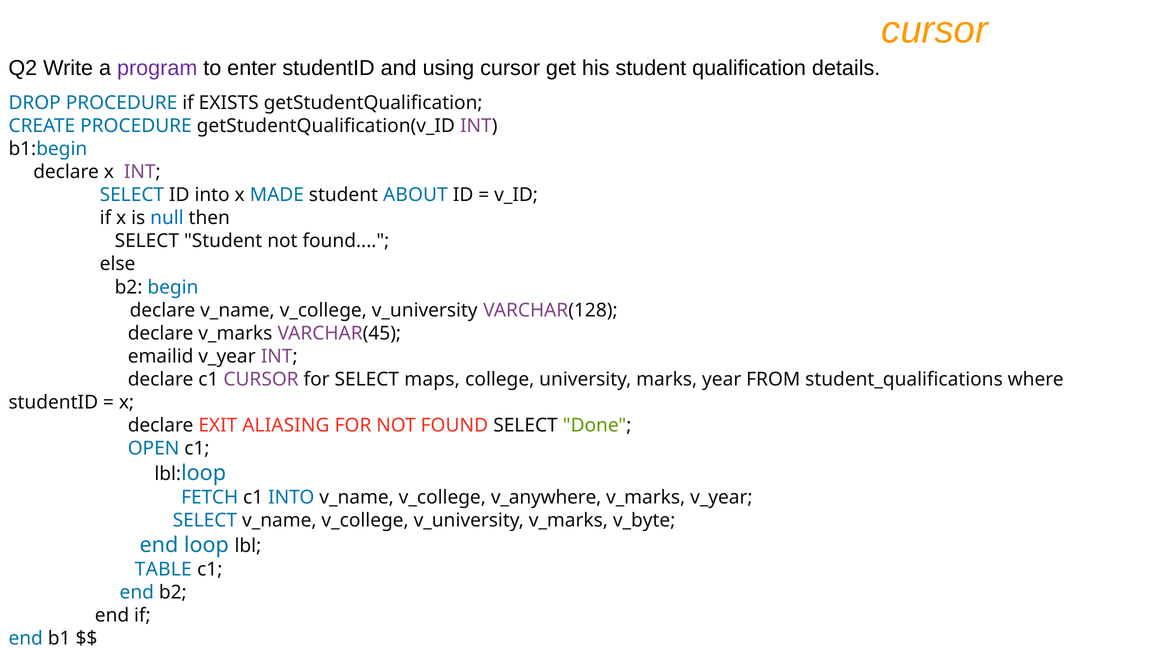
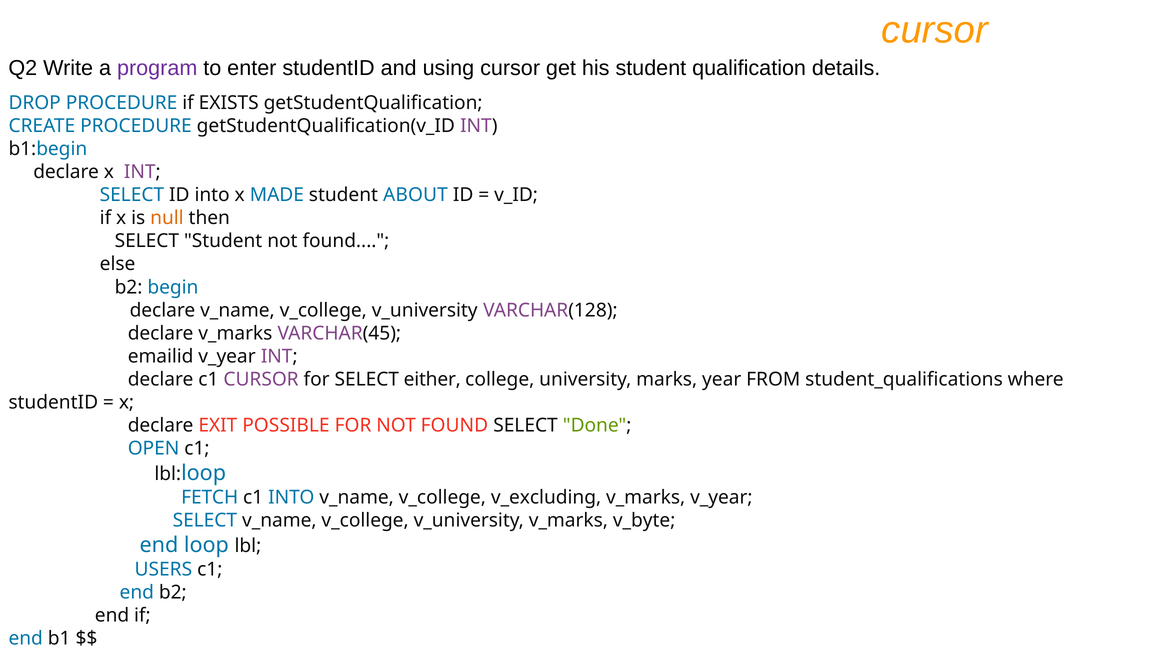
null colour: blue -> orange
maps: maps -> either
ALIASING: ALIASING -> POSSIBLE
v_anywhere: v_anywhere -> v_excluding
TABLE: TABLE -> USERS
